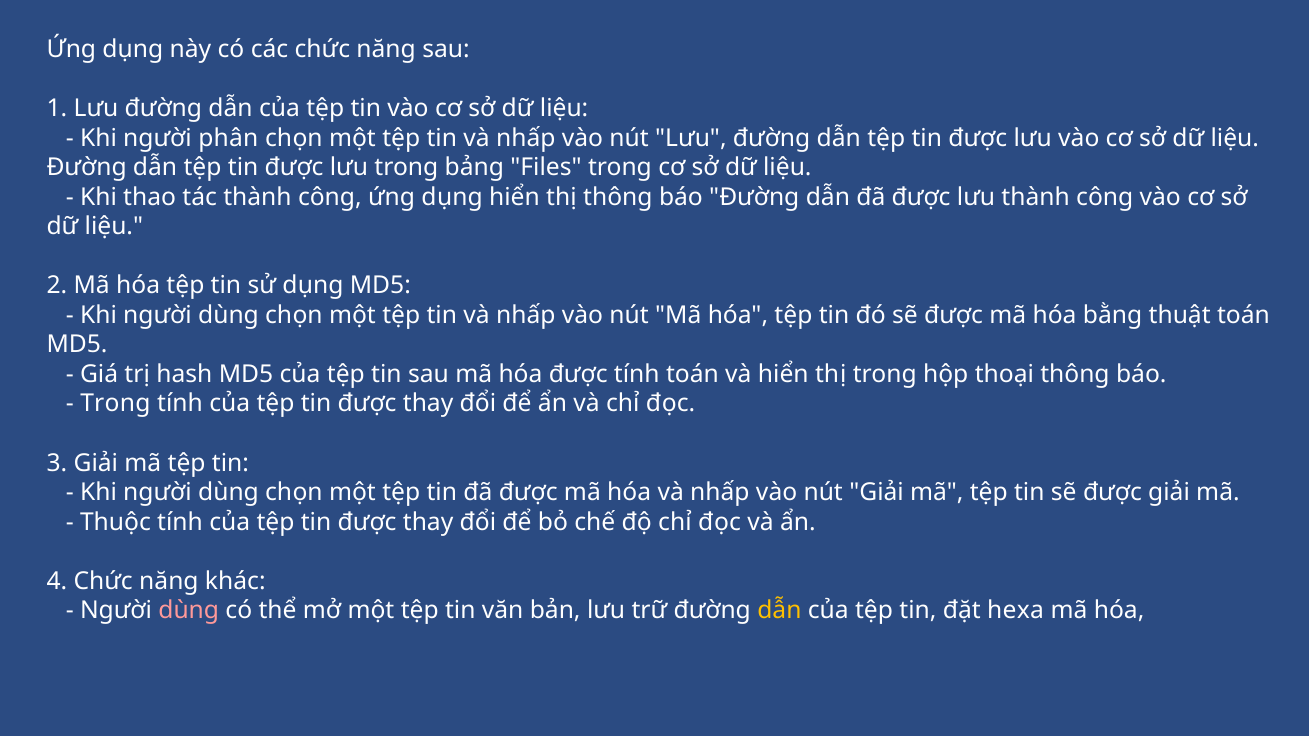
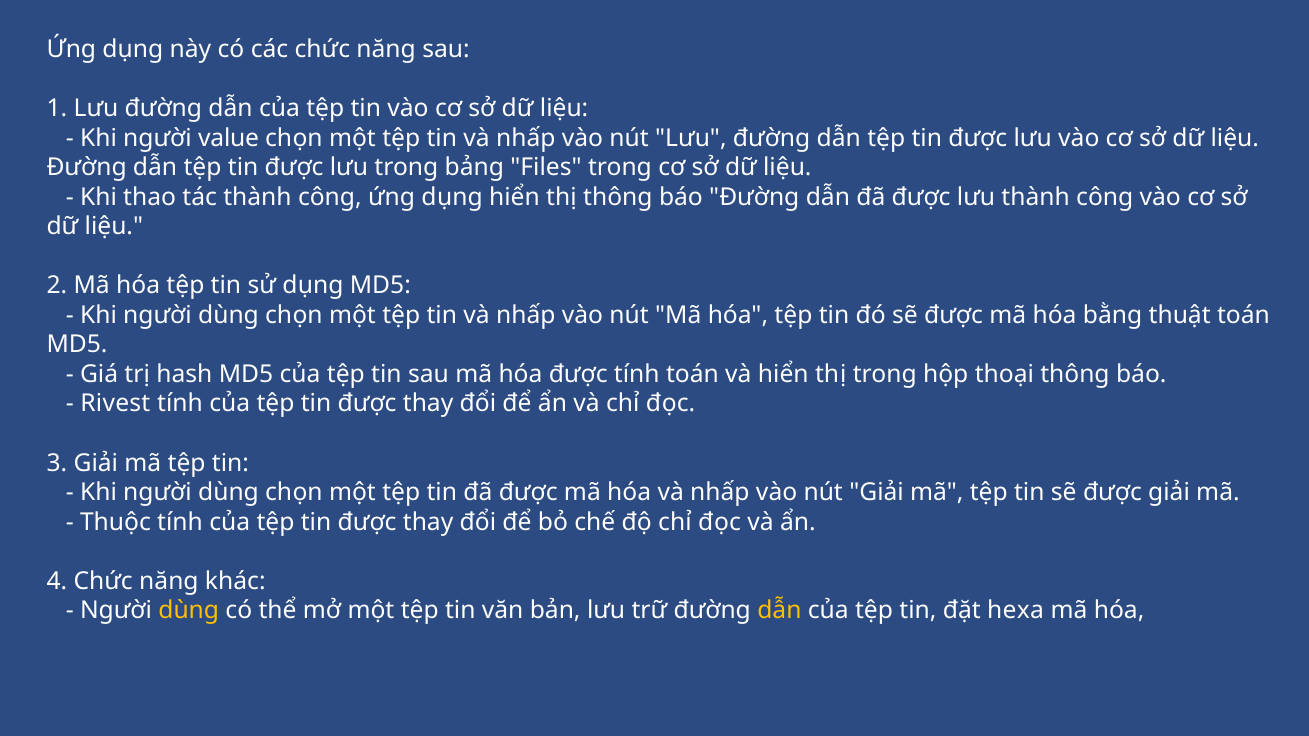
phân: phân -> value
Trong at (115, 404): Trong -> Rivest
dùng at (189, 611) colour: pink -> yellow
